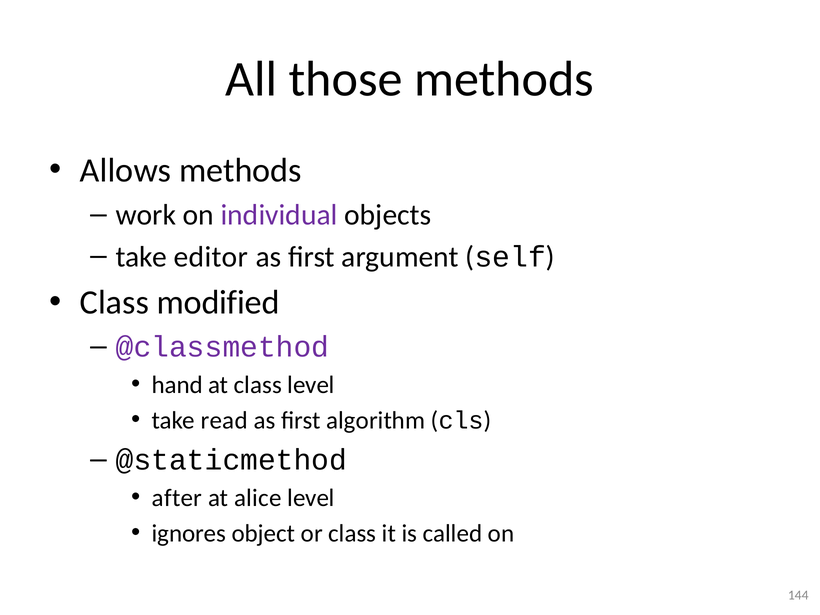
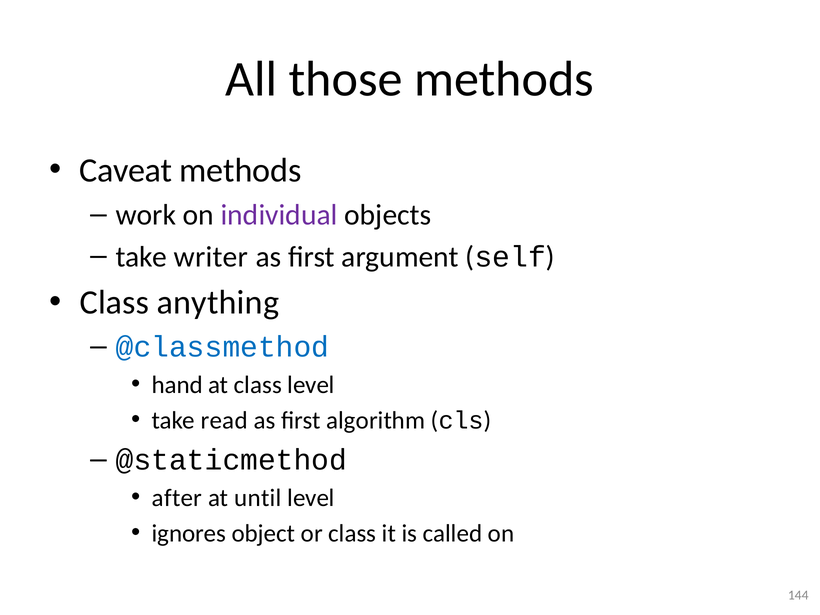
Allows: Allows -> Caveat
editor: editor -> writer
modified: modified -> anything
@classmethod colour: purple -> blue
alice: alice -> until
